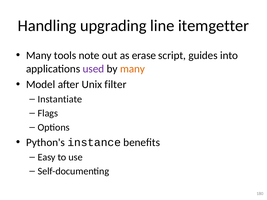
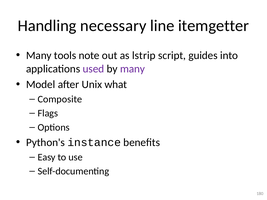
upgrading: upgrading -> necessary
erase: erase -> lstrip
many at (133, 69) colour: orange -> purple
filter: filter -> what
Instantiate: Instantiate -> Composite
